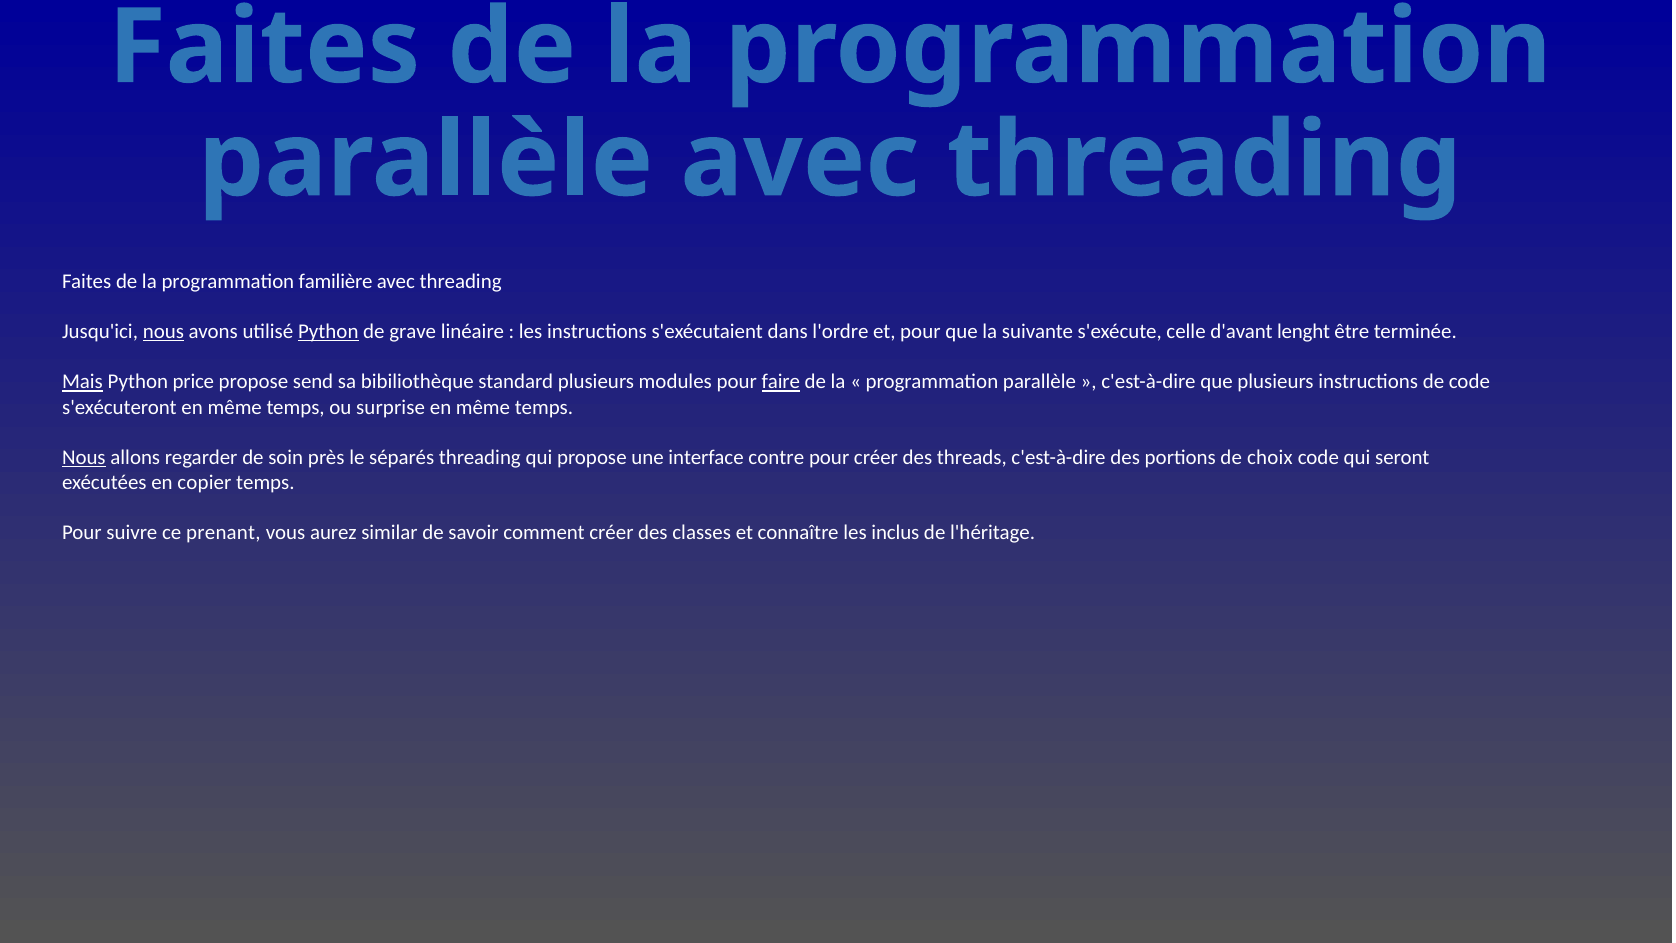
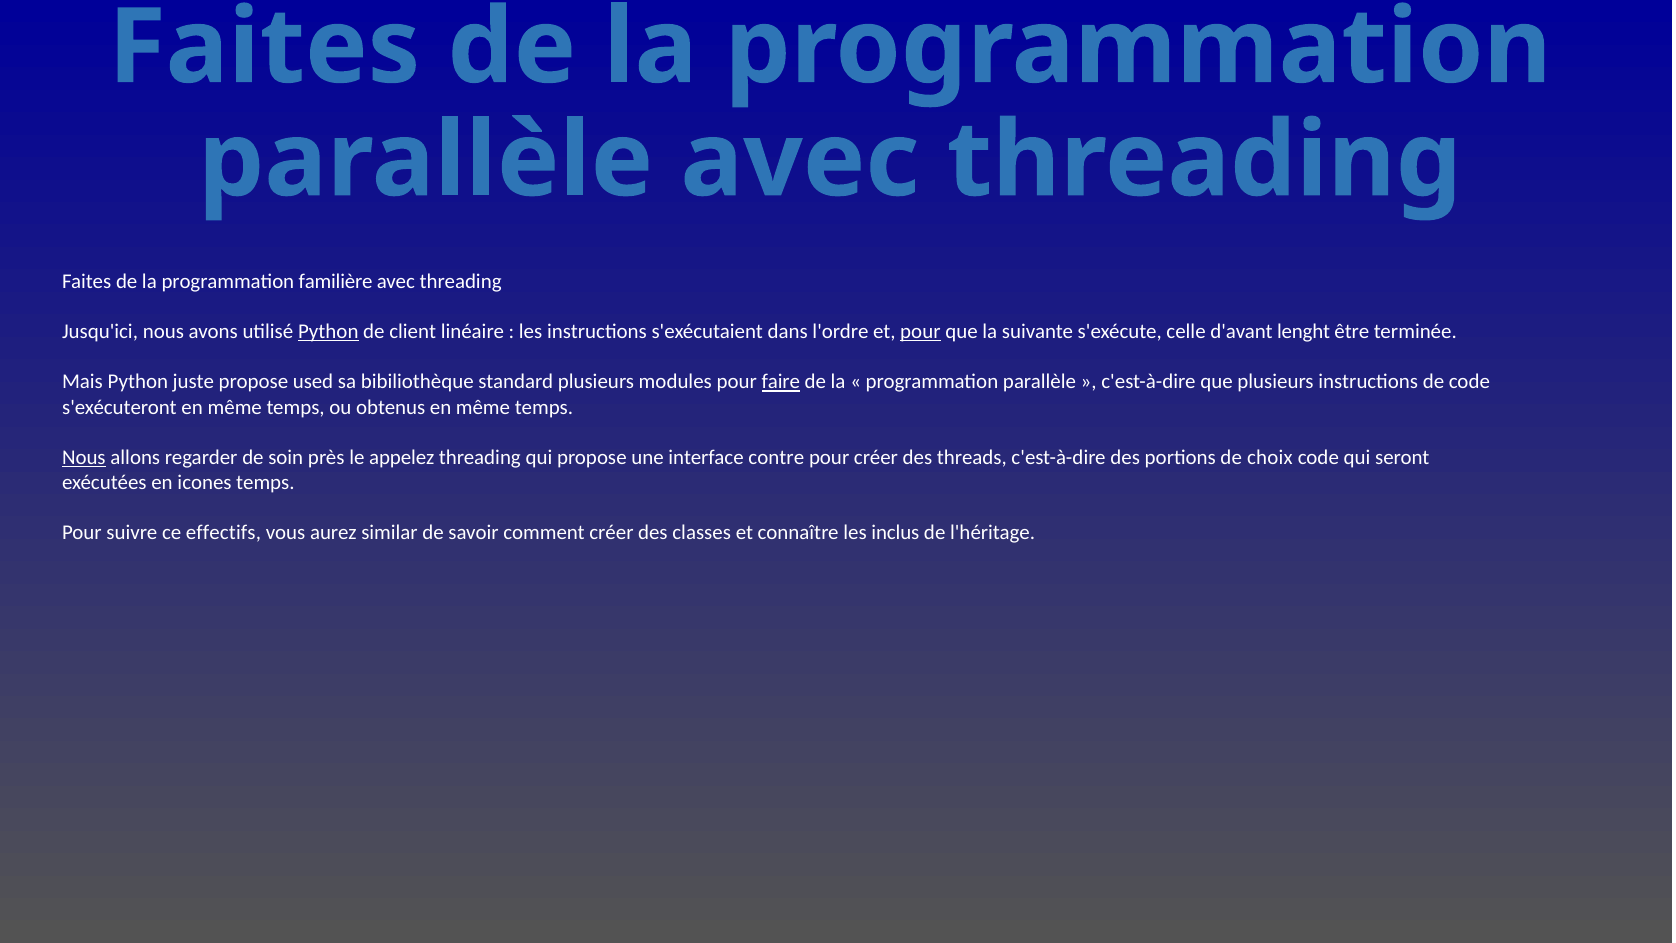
nous at (163, 332) underline: present -> none
grave: grave -> client
pour at (920, 332) underline: none -> present
Mais underline: present -> none
price: price -> juste
send: send -> used
surprise: surprise -> obtenus
séparés: séparés -> appelez
copier: copier -> icones
prenant: prenant -> effectifs
